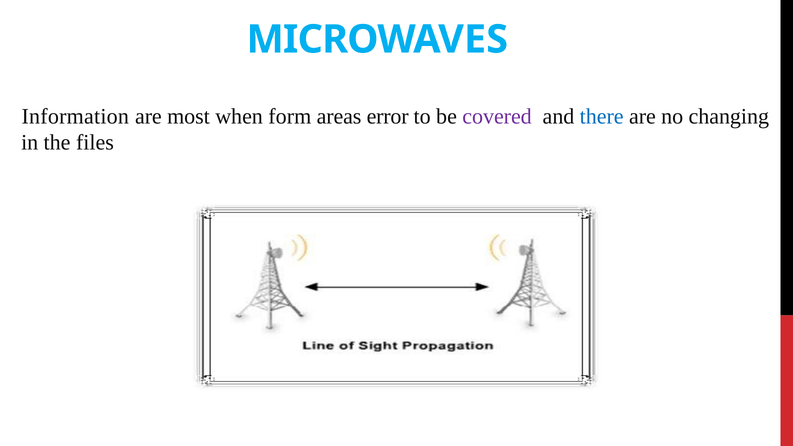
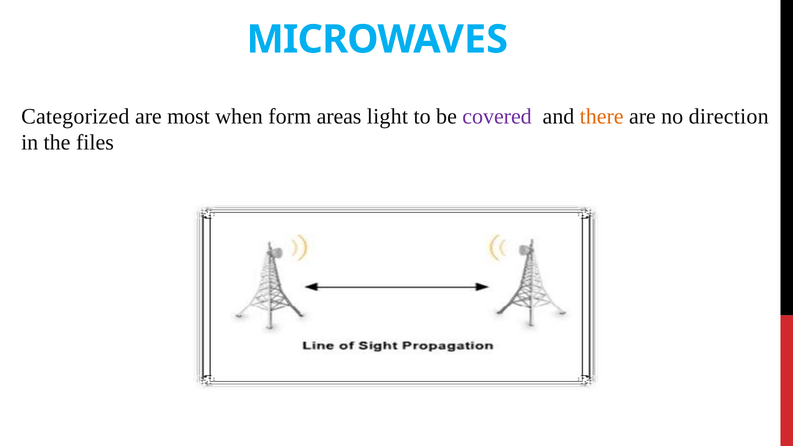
Information: Information -> Categorized
error: error -> light
there colour: blue -> orange
changing: changing -> direction
